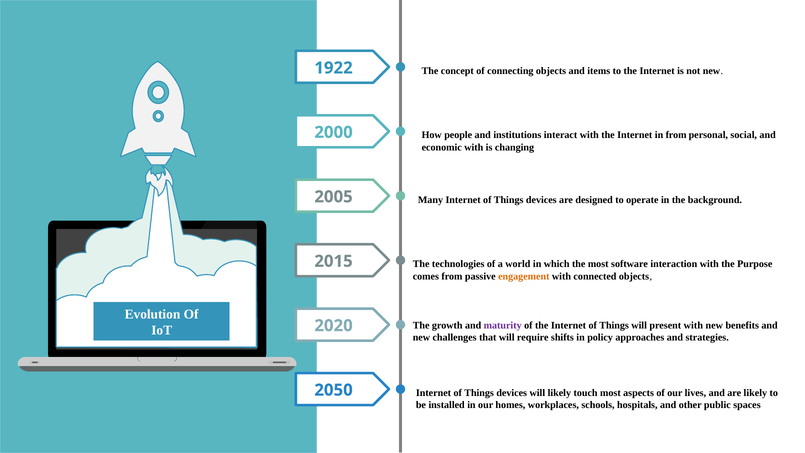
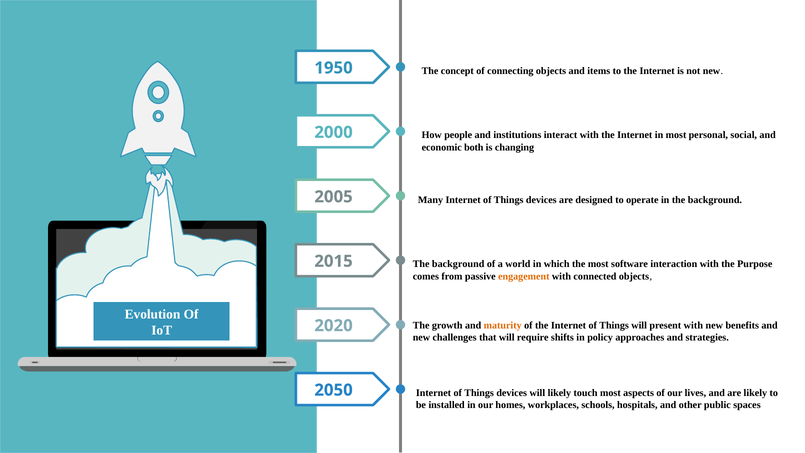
1922: 1922 -> 1950
in from: from -> most
economic with: with -> both
technologies at (458, 264): technologies -> background
maturity colour: purple -> orange
